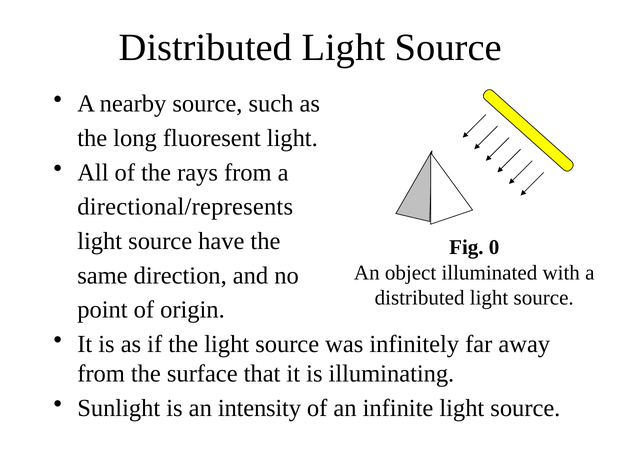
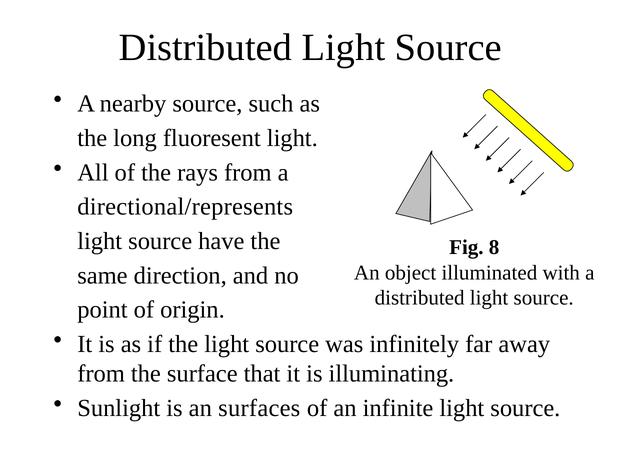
0: 0 -> 8
intensity: intensity -> surfaces
